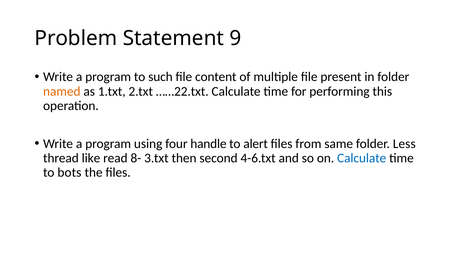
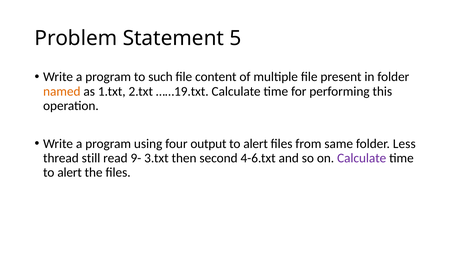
9: 9 -> 5
……22.txt: ……22.txt -> ……19.txt
handle: handle -> output
like: like -> still
8-: 8- -> 9-
Calculate at (362, 158) colour: blue -> purple
bots at (69, 172): bots -> alert
